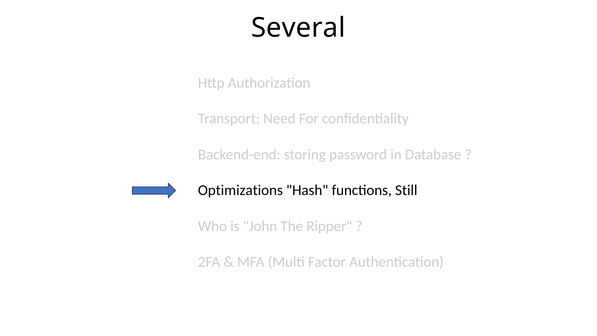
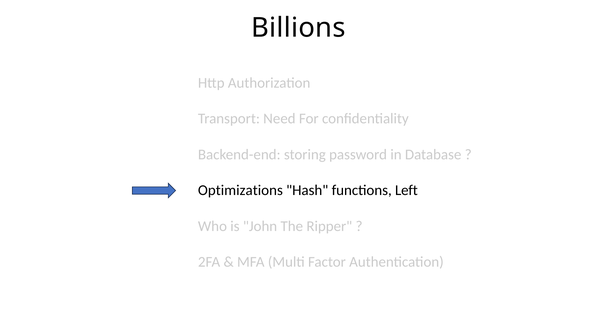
Several: Several -> Billions
Still: Still -> Left
